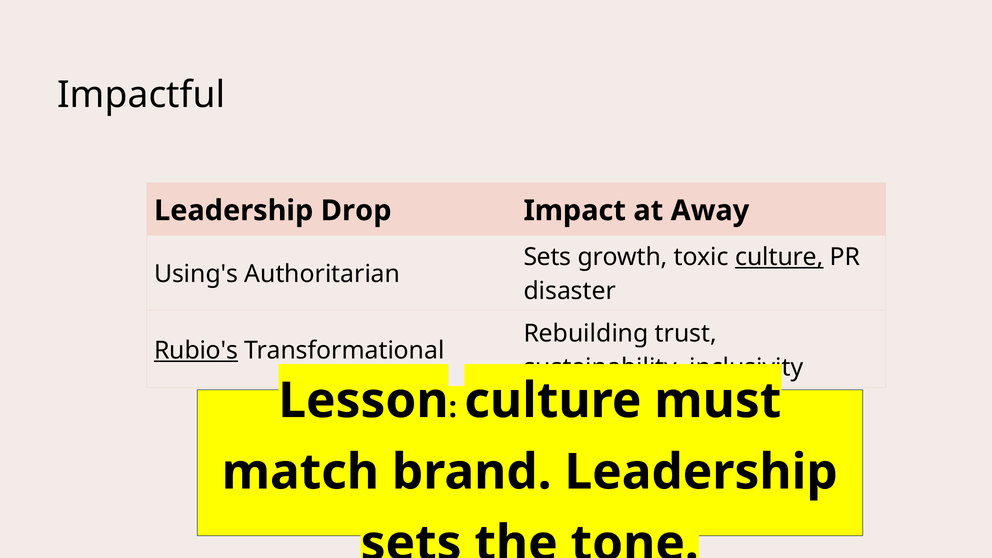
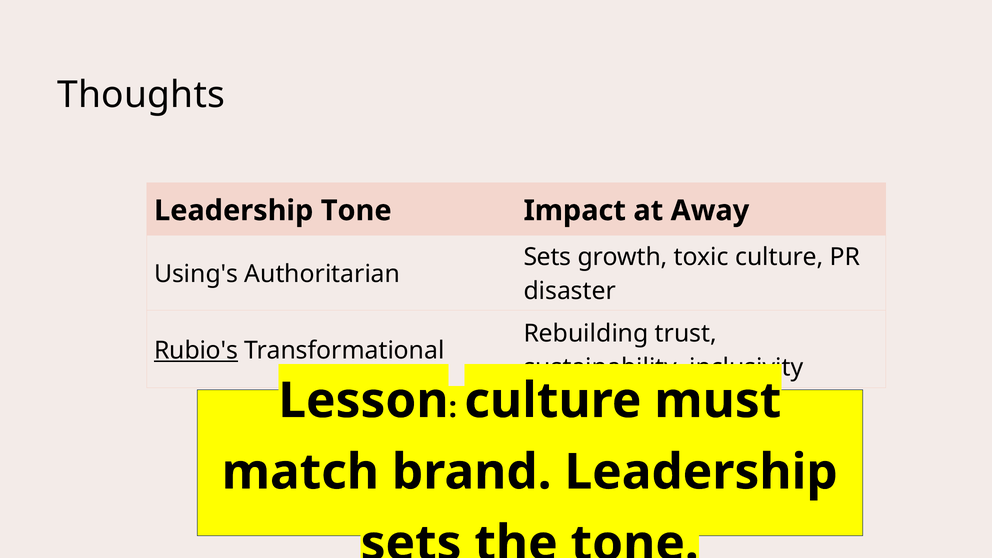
Impactful: Impactful -> Thoughts
Leadership Drop: Drop -> Tone
culture at (779, 257) underline: present -> none
